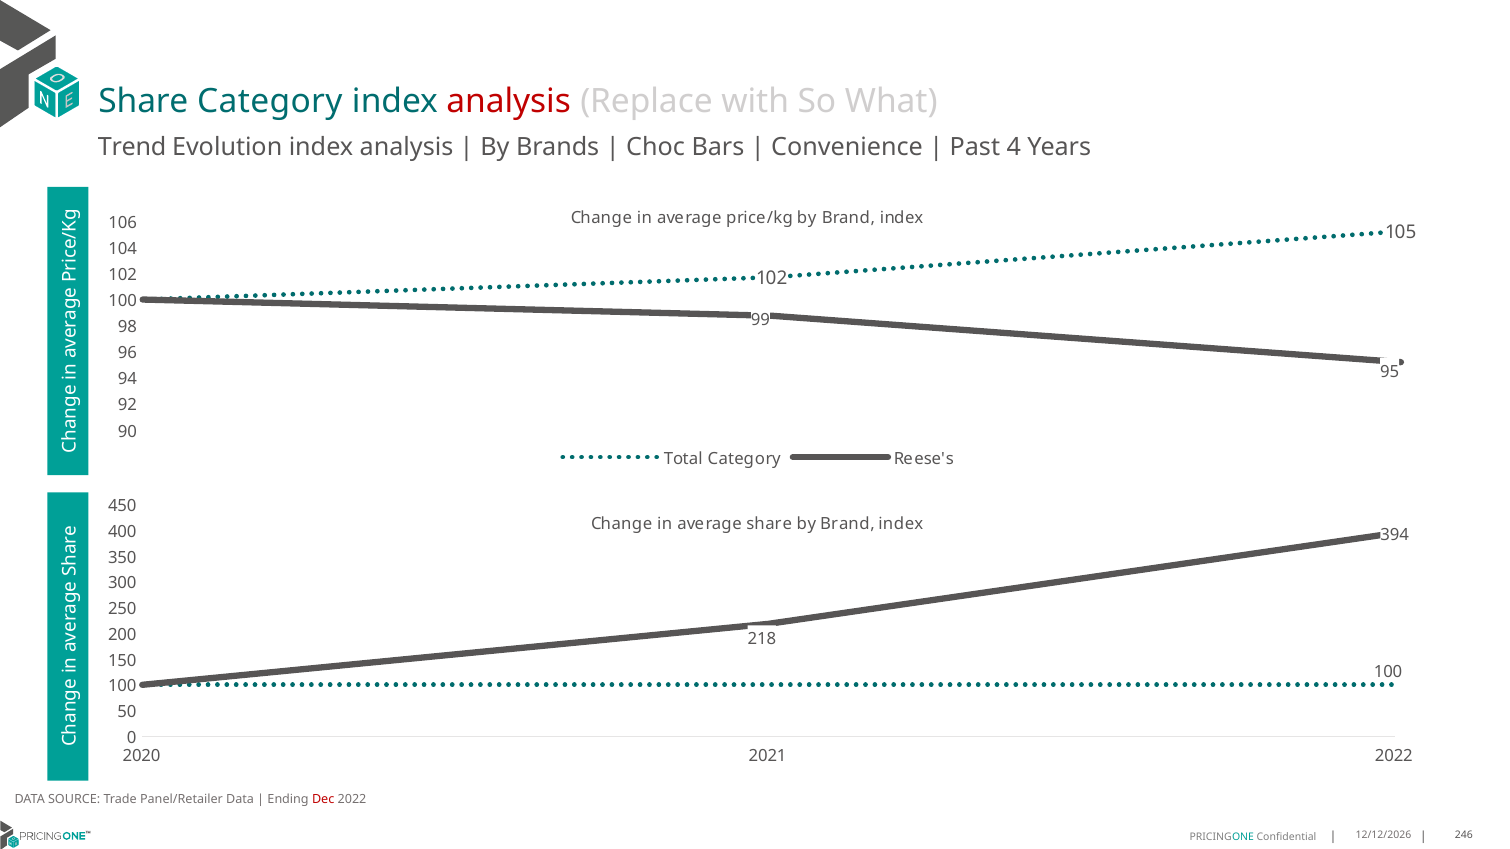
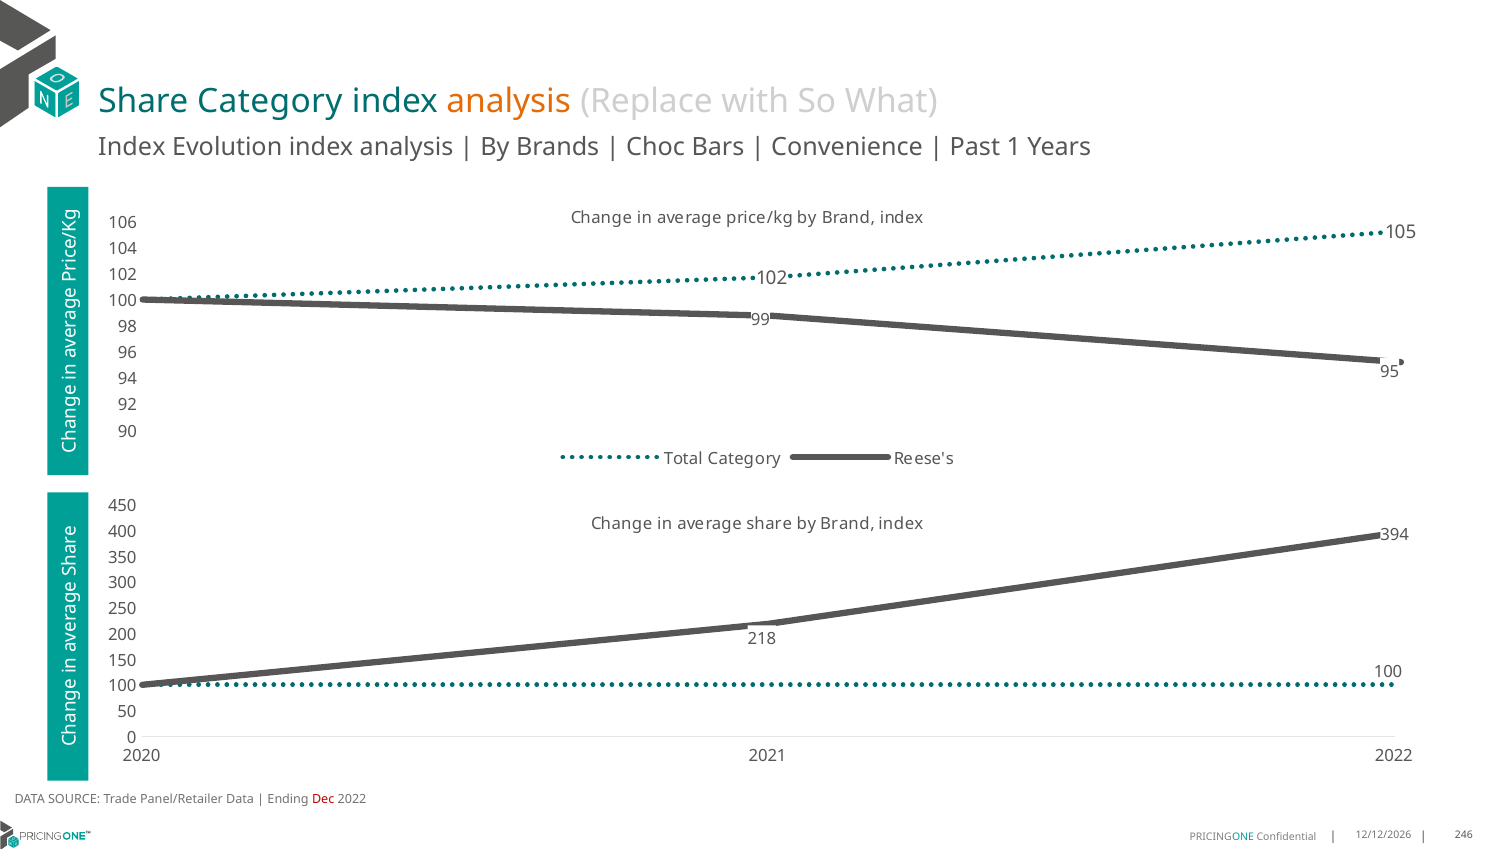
analysis at (509, 101) colour: red -> orange
Trend at (132, 147): Trend -> Index
4: 4 -> 1
